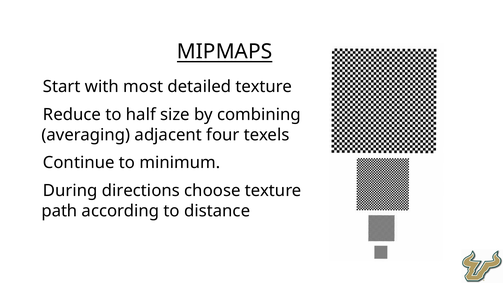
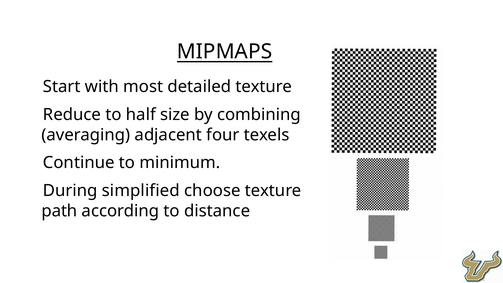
directions: directions -> simplified
